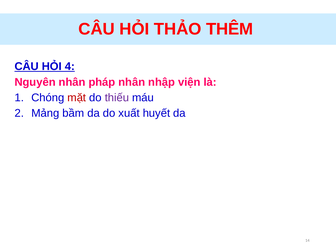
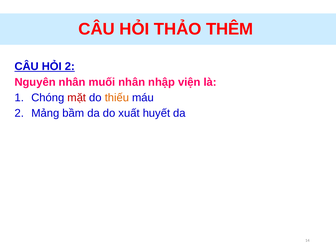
HỎI 4: 4 -> 2
pháp: pháp -> muối
thiếu colour: purple -> orange
